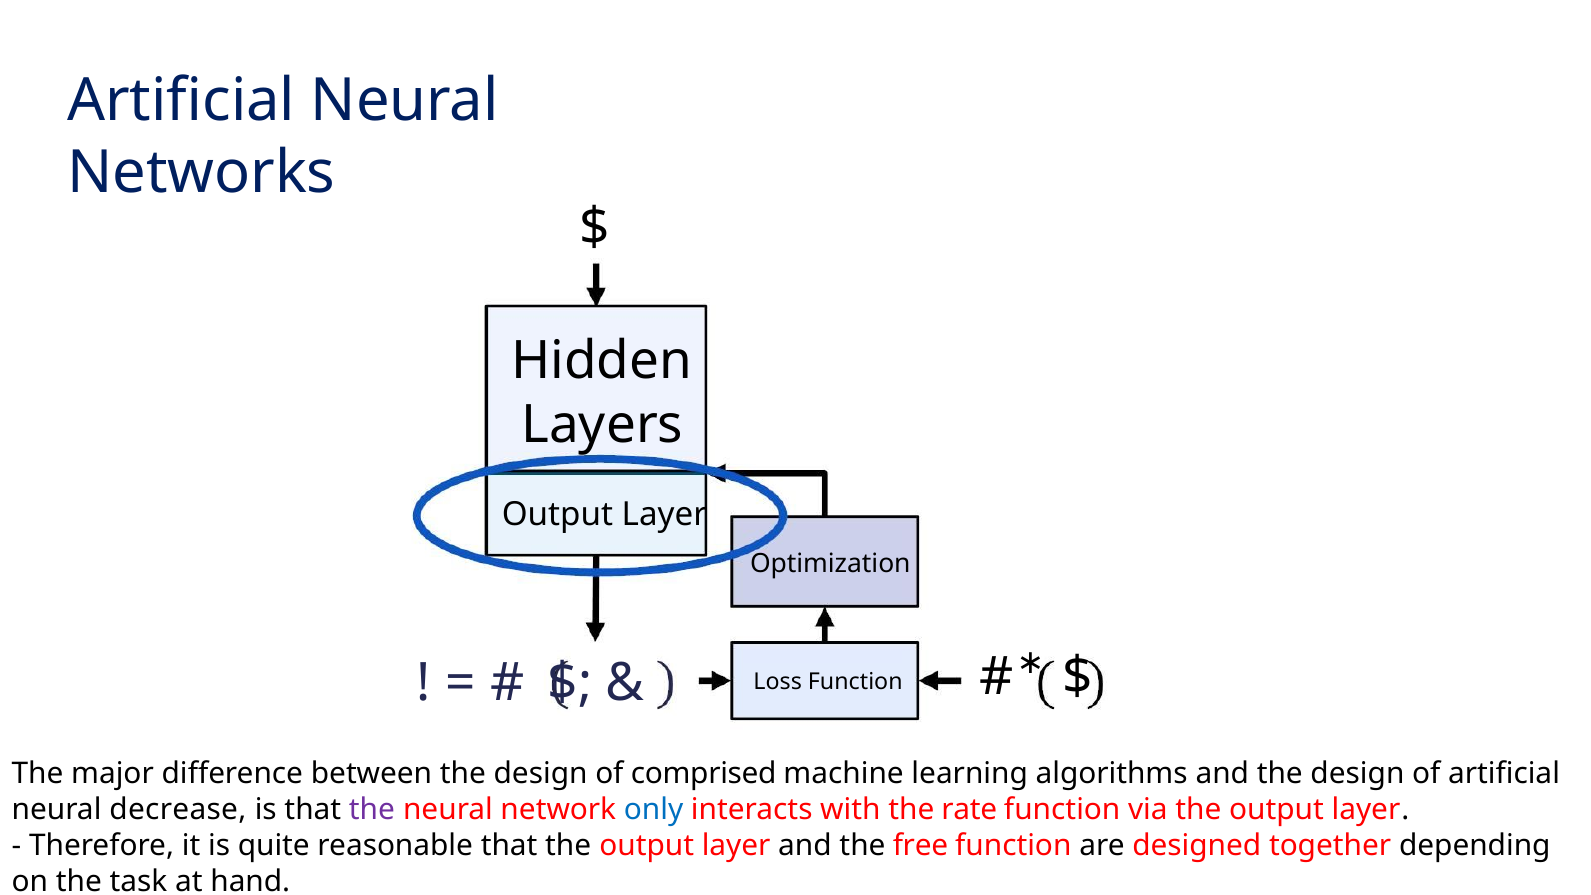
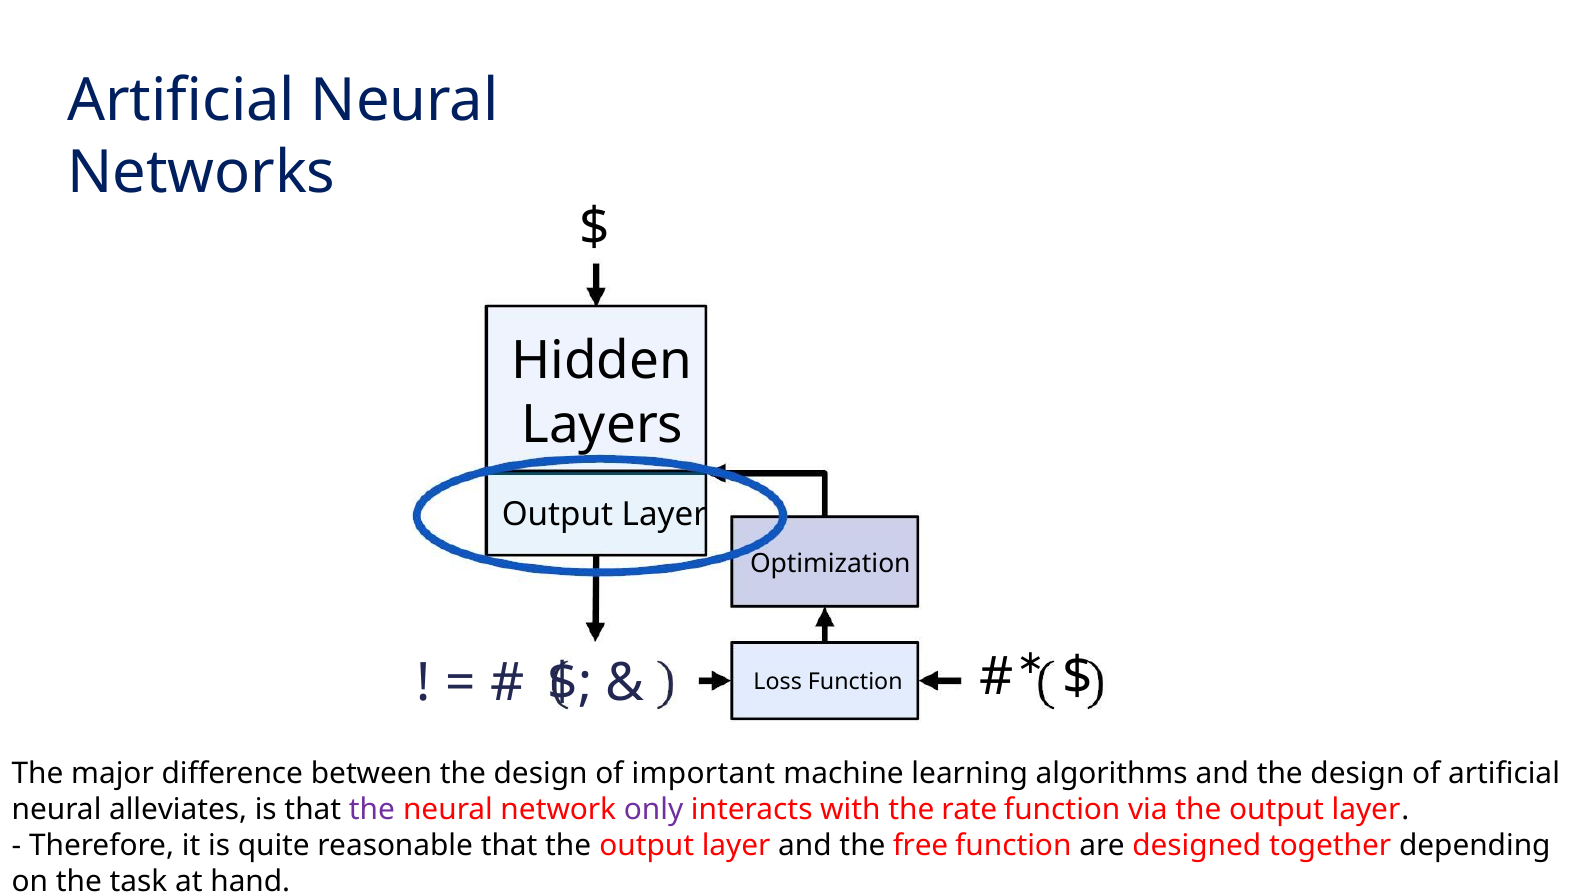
comprised: comprised -> important
decrease: decrease -> alleviates
only colour: blue -> purple
